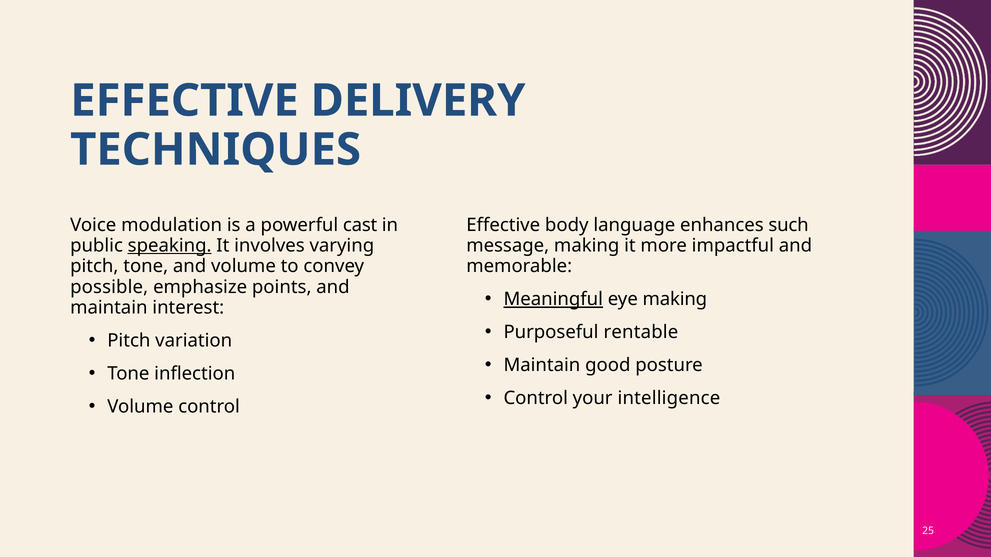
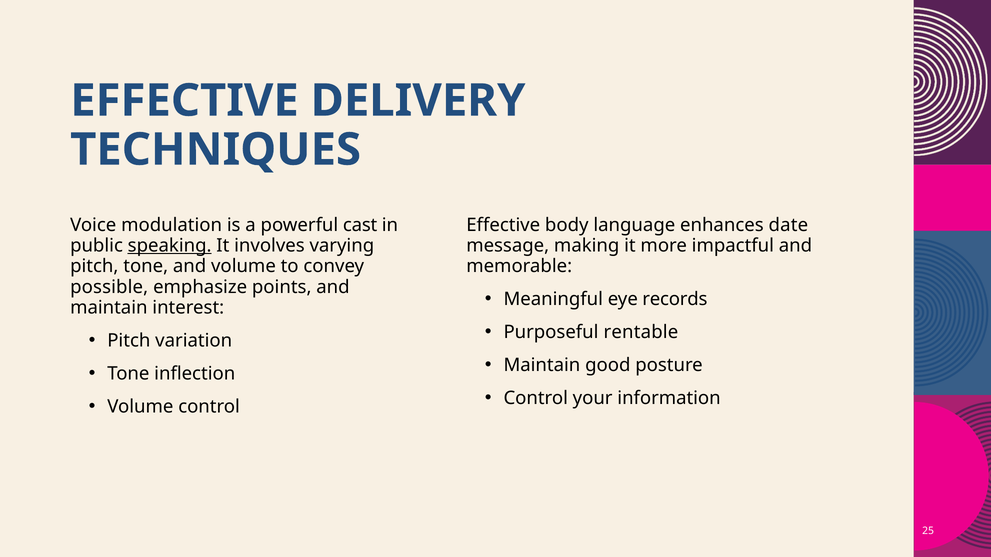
such: such -> date
Meaningful underline: present -> none
eye making: making -> records
intelligence: intelligence -> information
